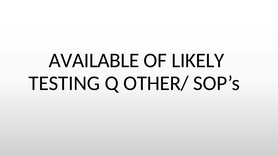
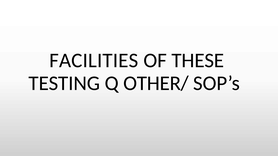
AVAILABLE: AVAILABLE -> FACILITIES
LIKELY: LIKELY -> THESE
